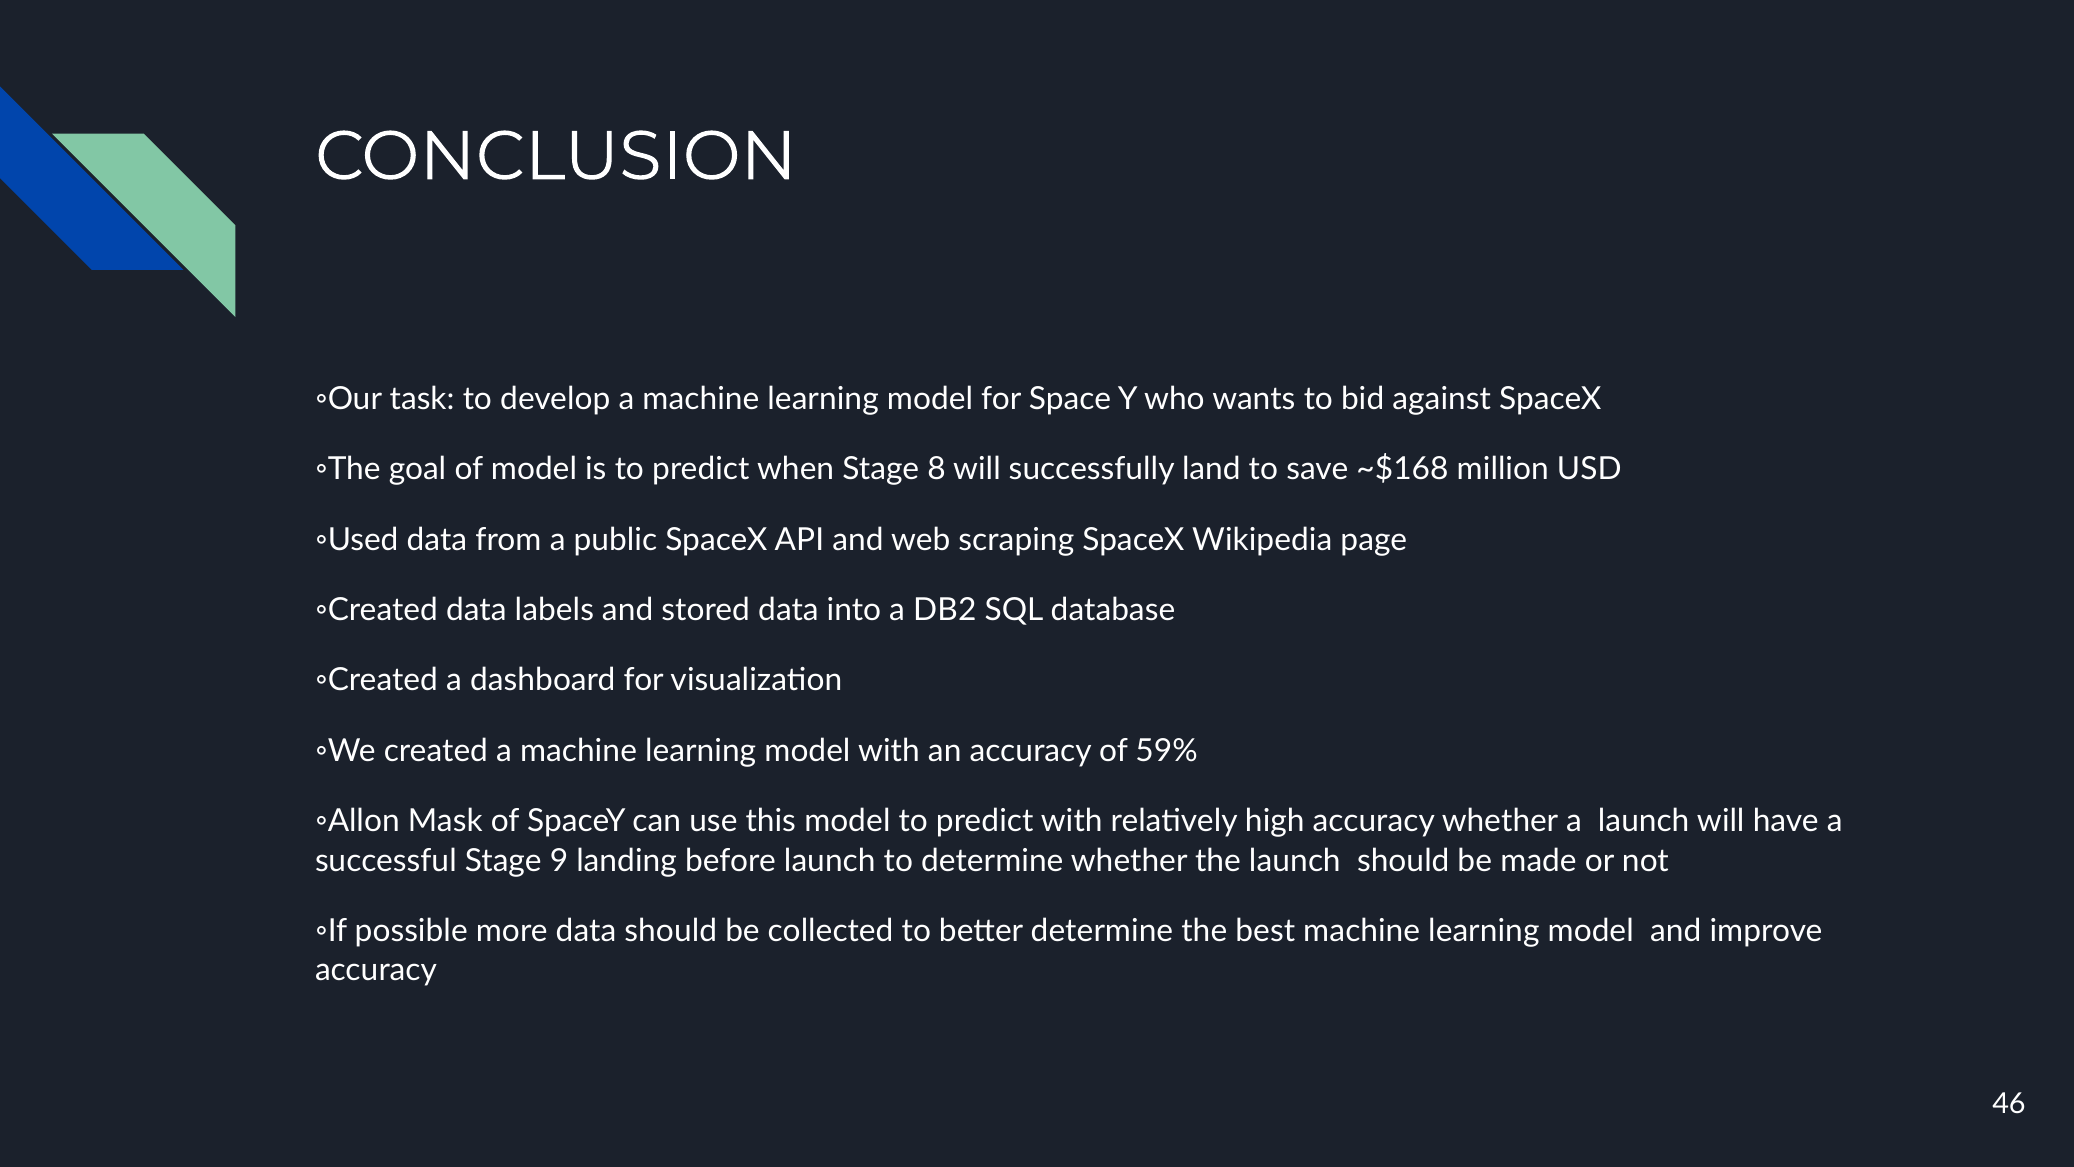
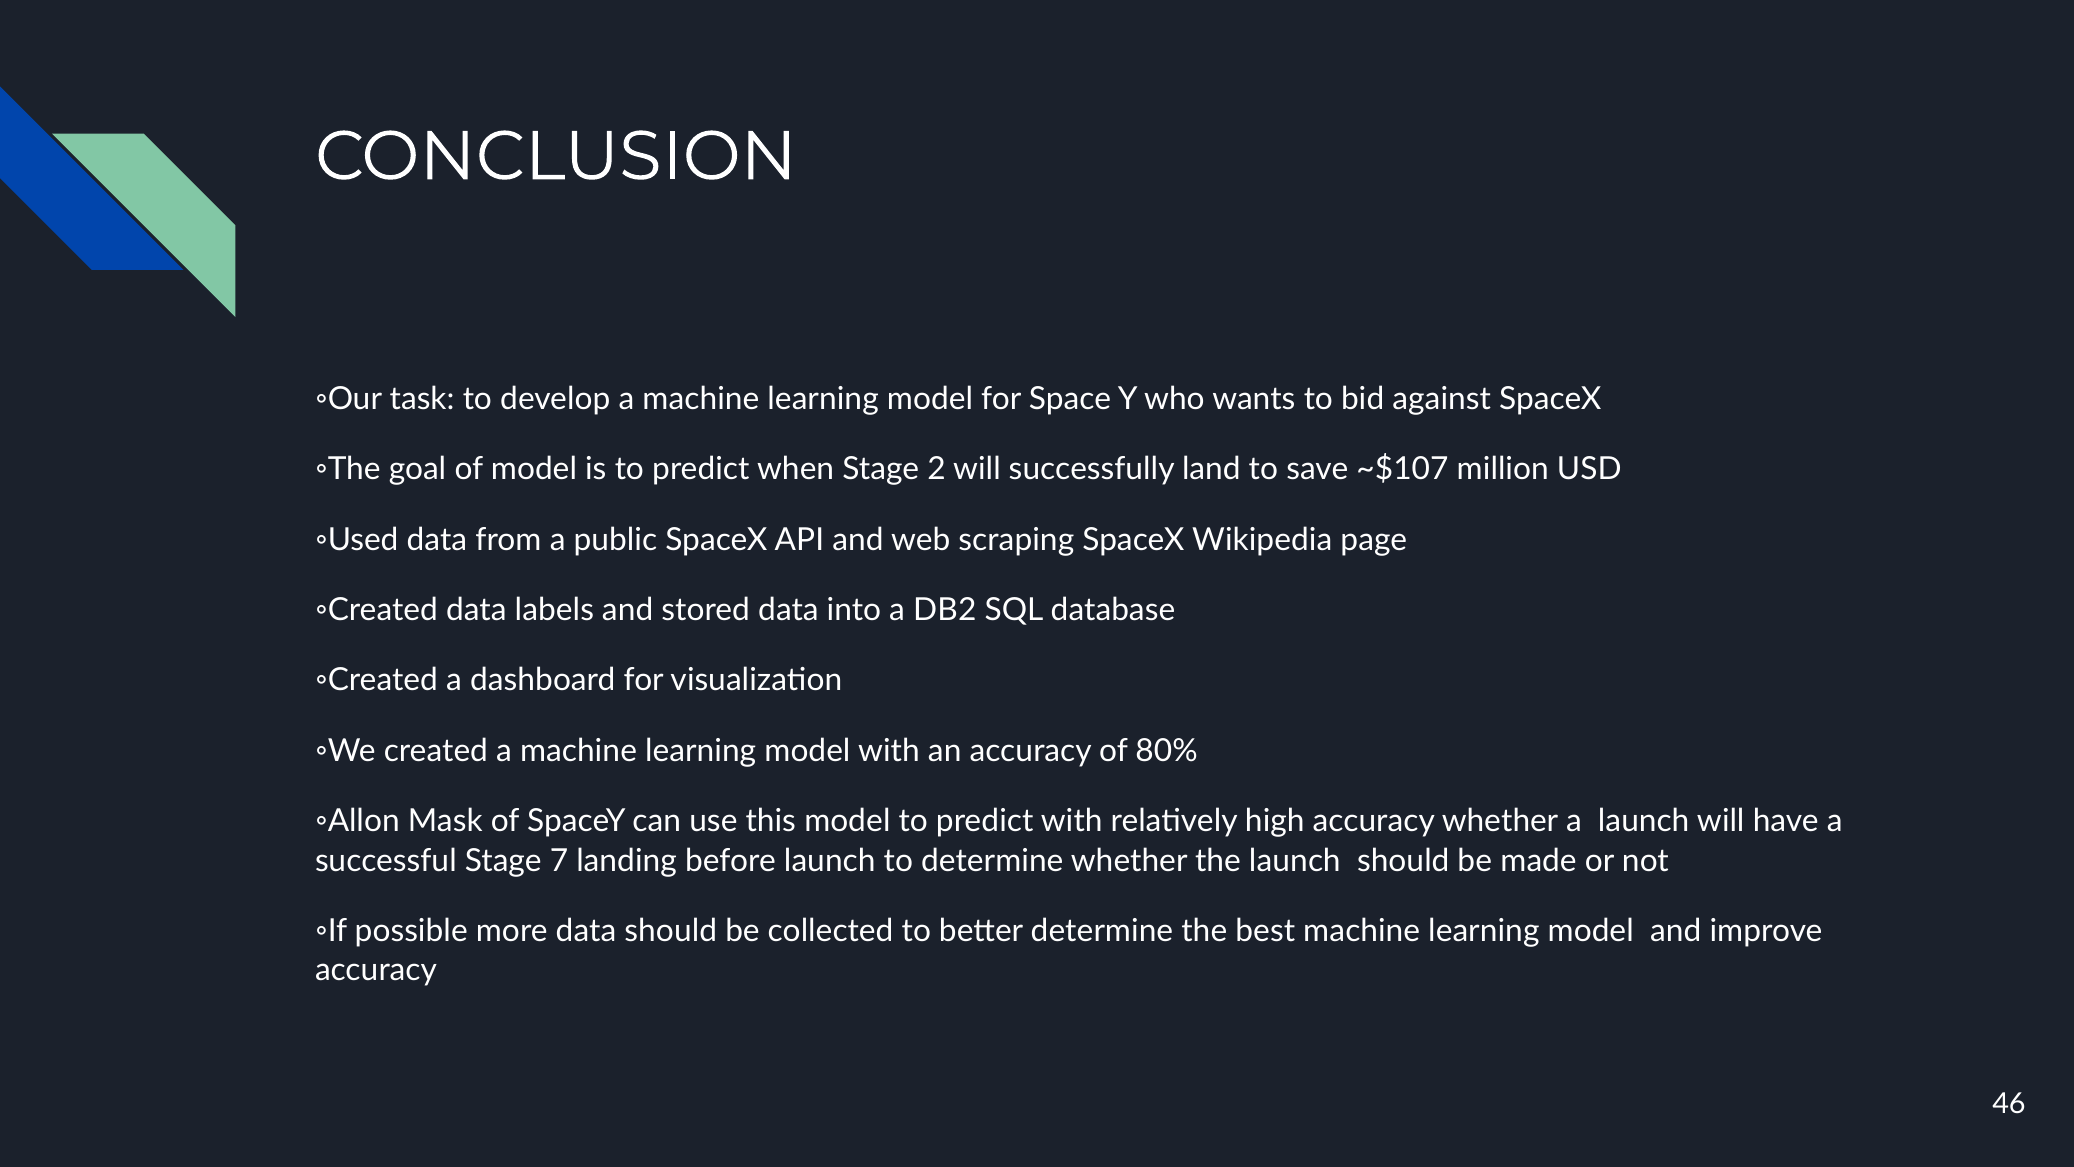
8: 8 -> 2
~$168: ~$168 -> ~$107
59%: 59% -> 80%
9: 9 -> 7
